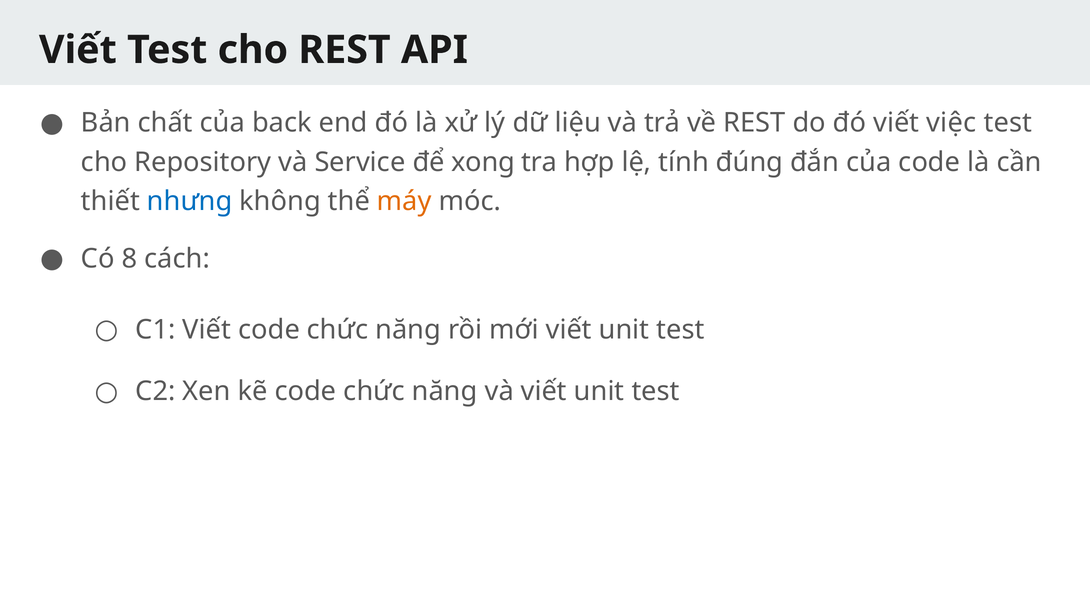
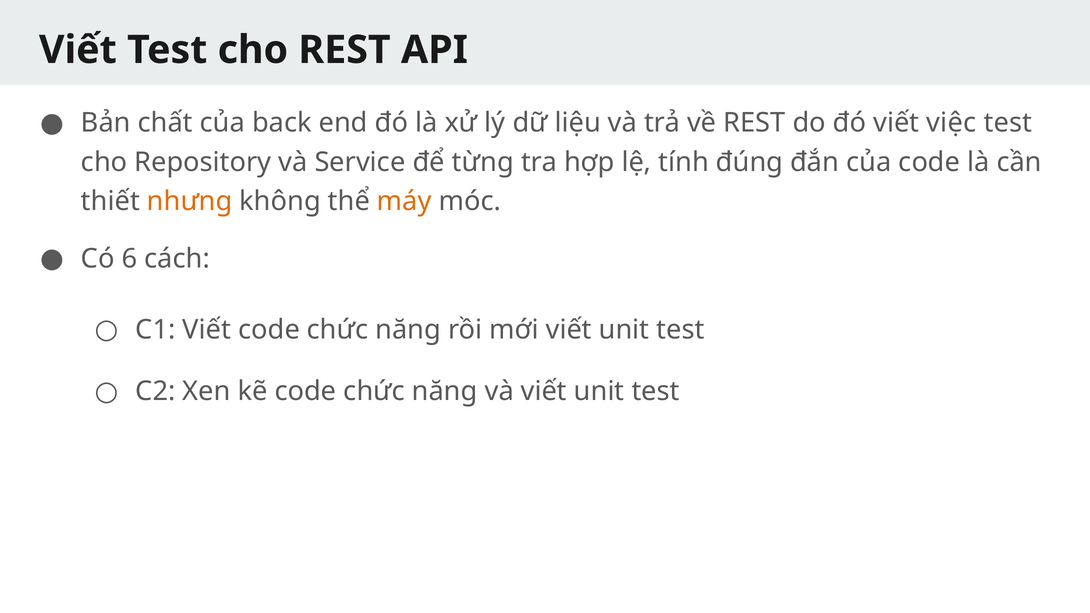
xong: xong -> từng
nhưng colour: blue -> orange
8: 8 -> 6
